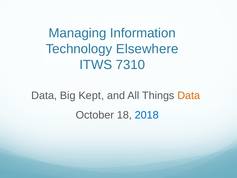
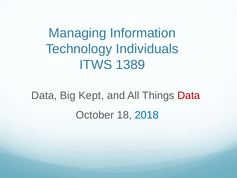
Elsewhere: Elsewhere -> Individuals
7310: 7310 -> 1389
Data at (189, 95) colour: orange -> red
